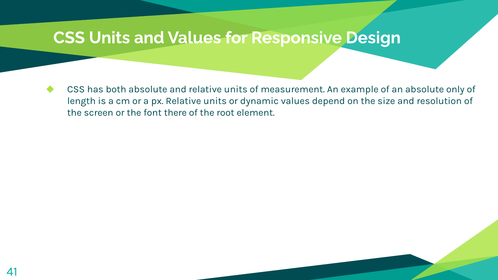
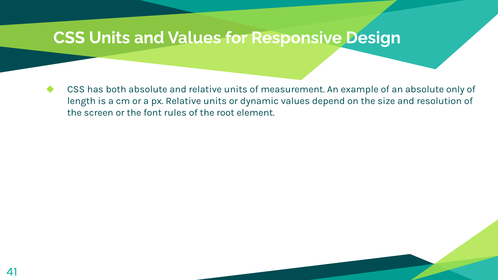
there: there -> rules
